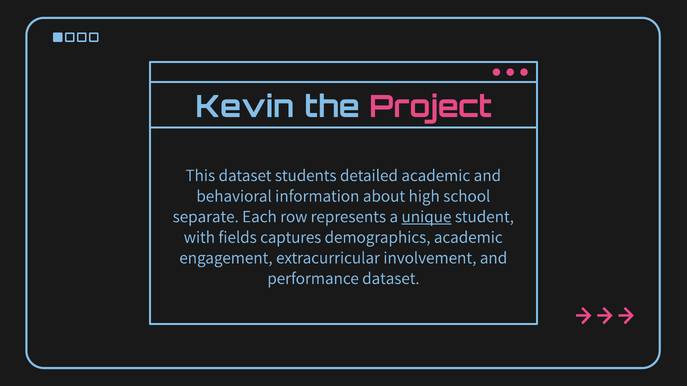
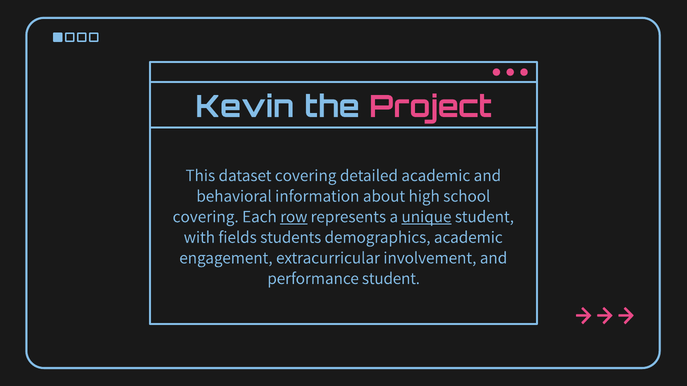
dataset students: students -> covering
separate at (206, 217): separate -> covering
row underline: none -> present
captures: captures -> students
performance dataset: dataset -> student
